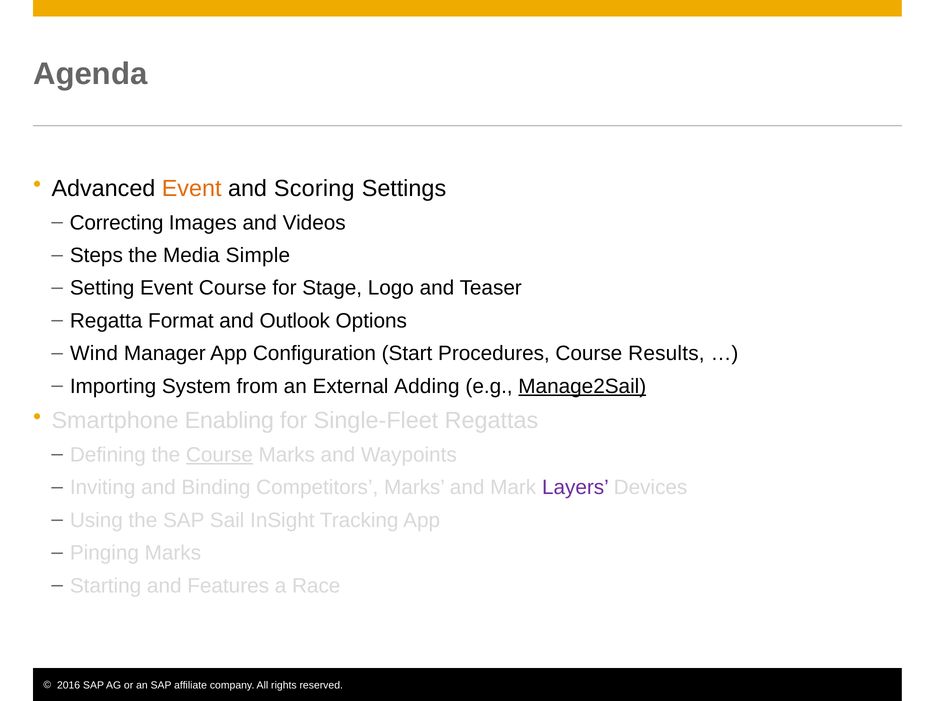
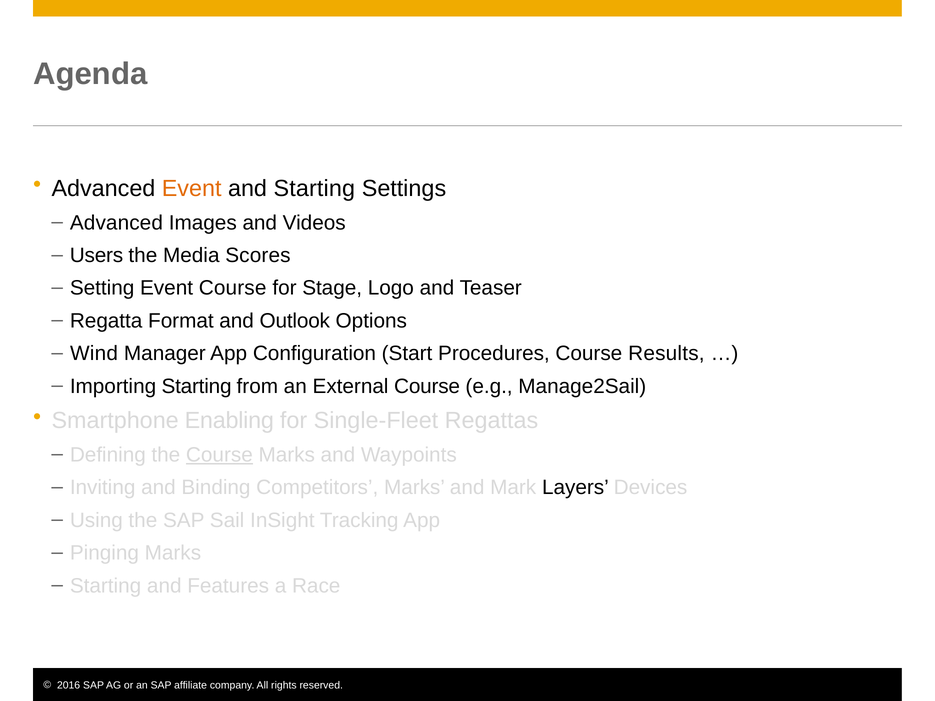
and Scoring: Scoring -> Starting
Correcting at (117, 223): Correcting -> Advanced
Steps: Steps -> Users
Simple: Simple -> Scores
Importing System: System -> Starting
External Adding: Adding -> Course
Manage2Sail underline: present -> none
Layers colour: purple -> black
